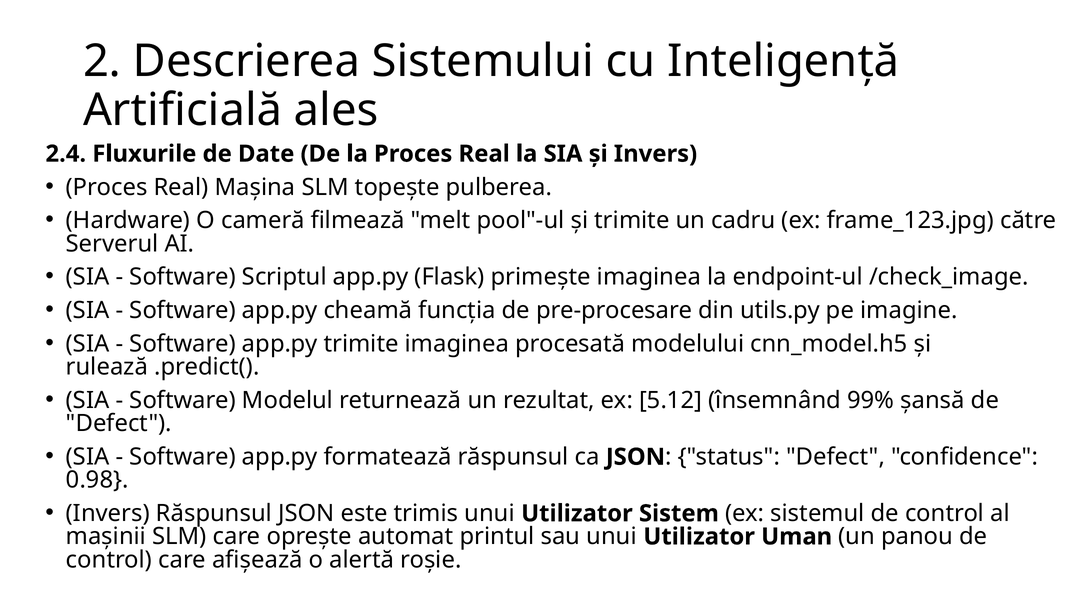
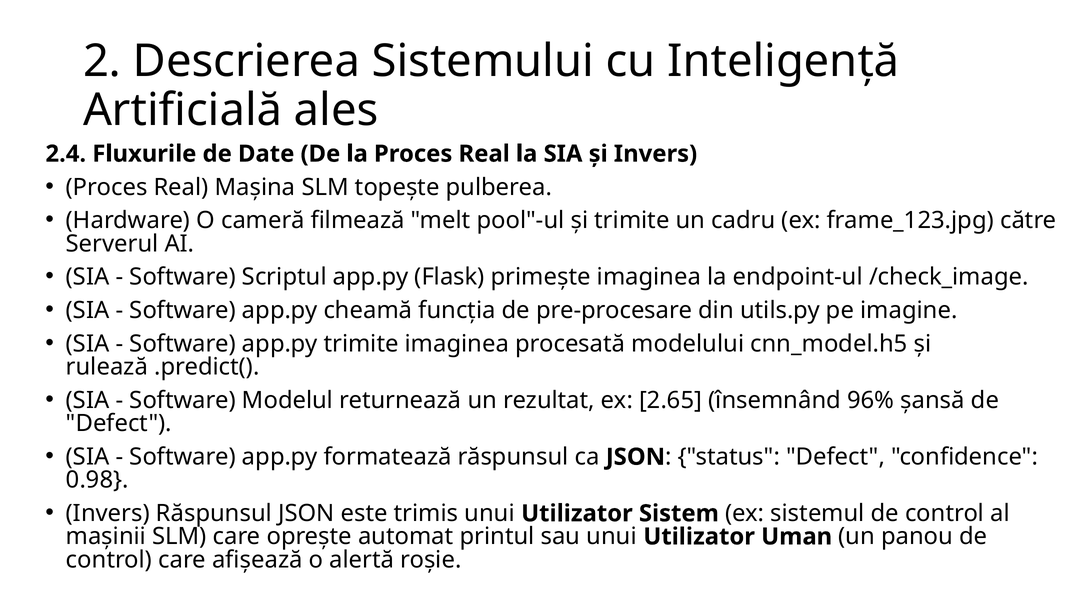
5.12: 5.12 -> 2.65
99%: 99% -> 96%
